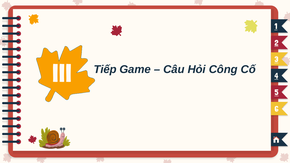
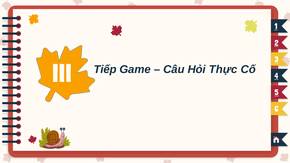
Công: Công -> Thực
